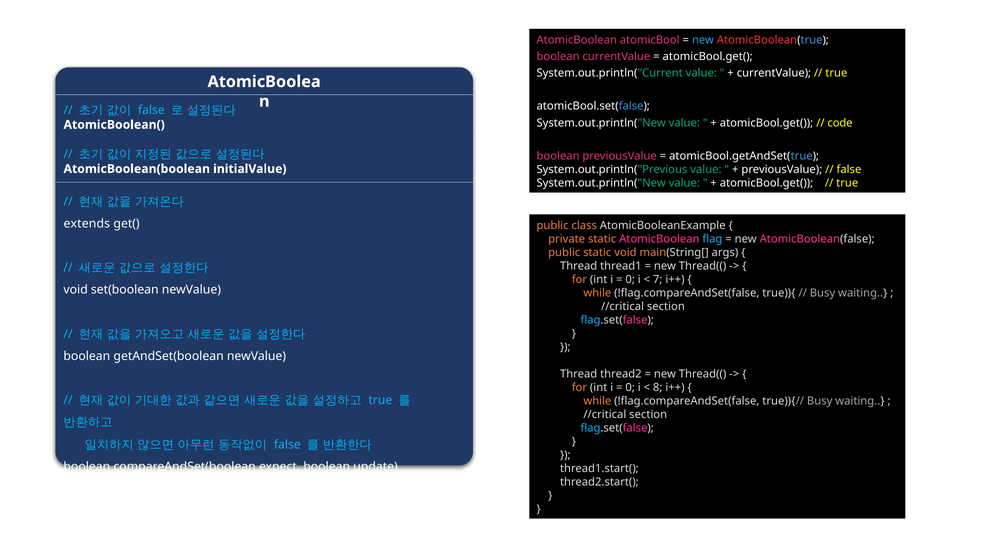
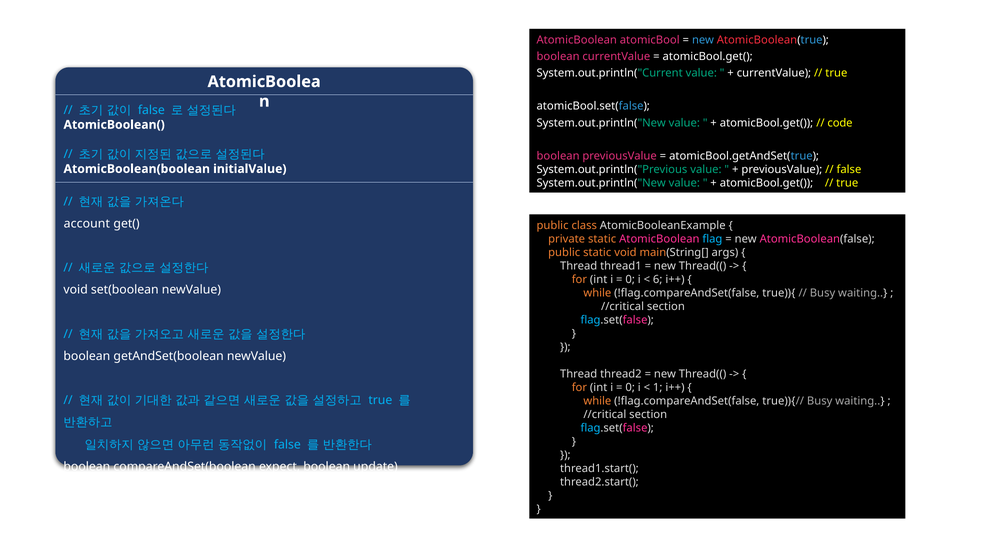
extends: extends -> account
7: 7 -> 6
8: 8 -> 1
